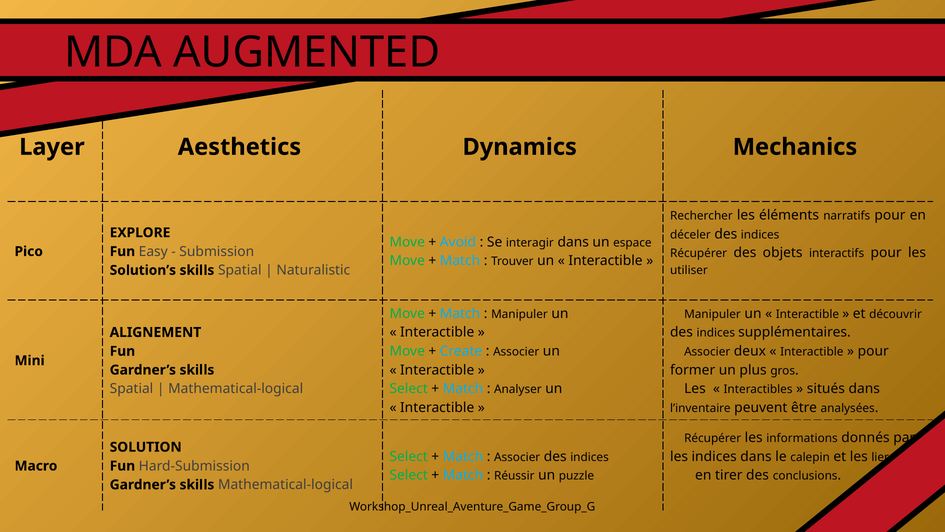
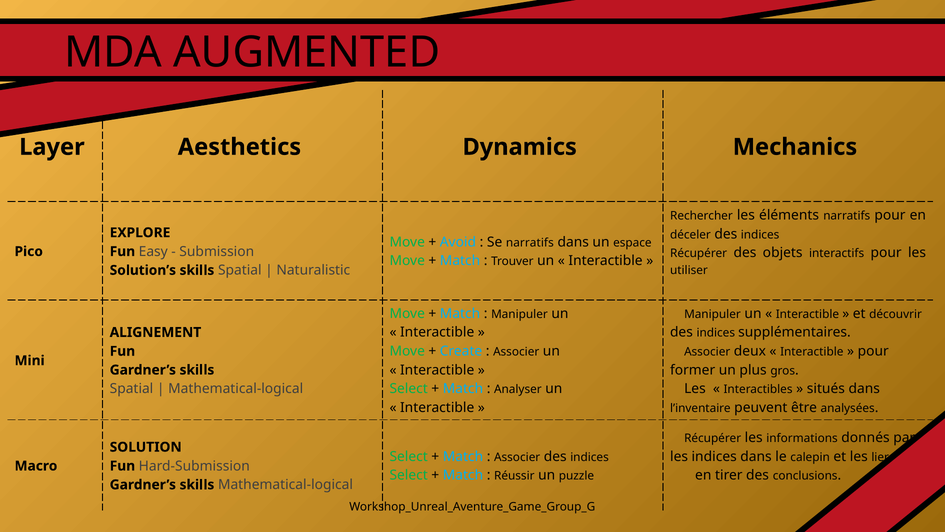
Se interagir: interagir -> narratifs
